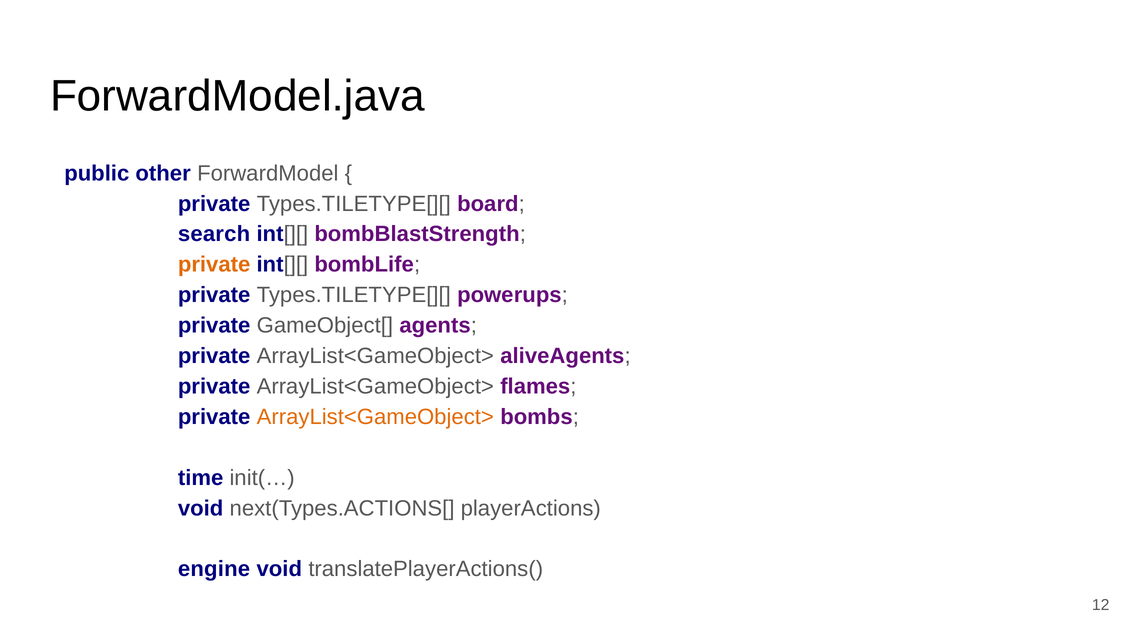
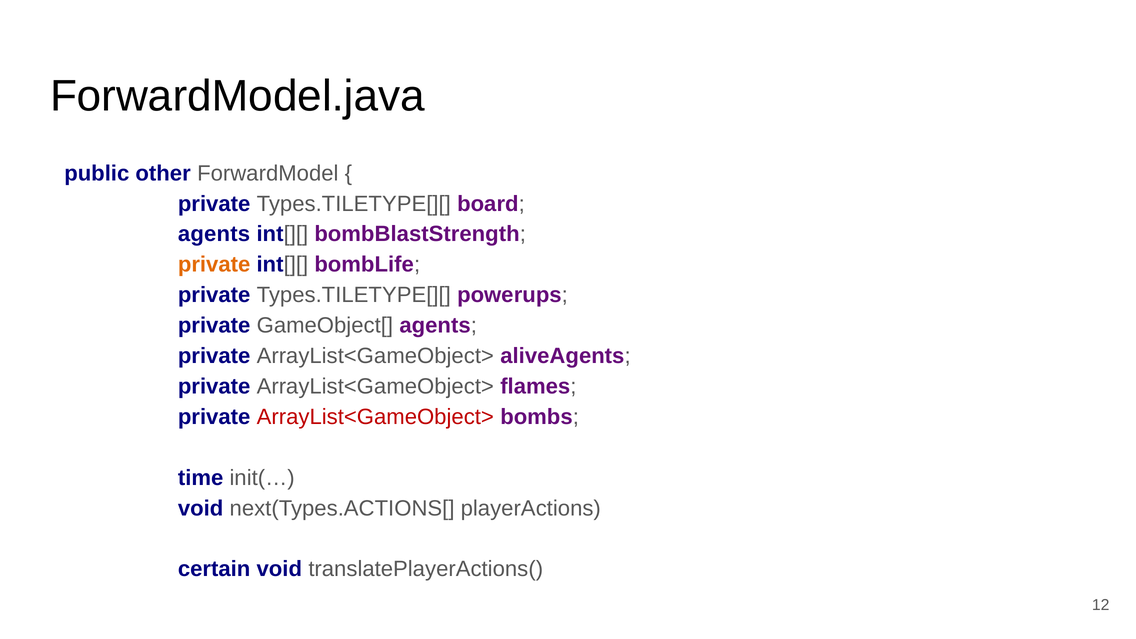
search at (214, 234): search -> agents
ArrayList<GameObject> at (375, 417) colour: orange -> red
engine: engine -> certain
